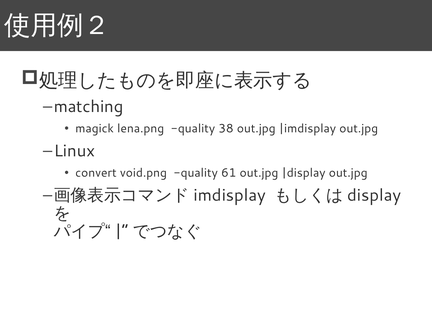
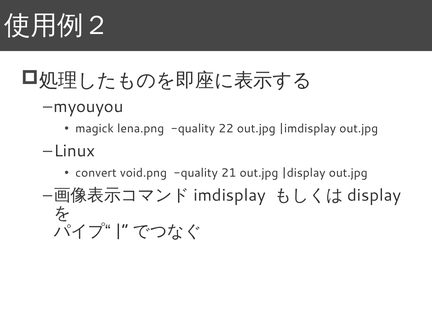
matching: matching -> myouyou
38: 38 -> 22
61: 61 -> 21
